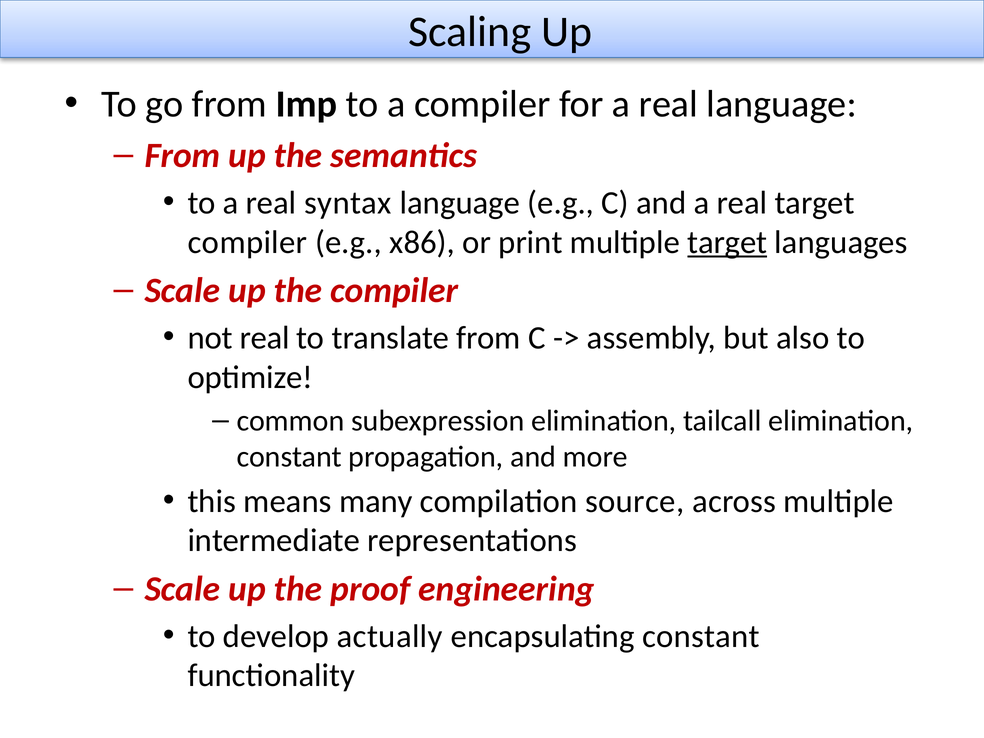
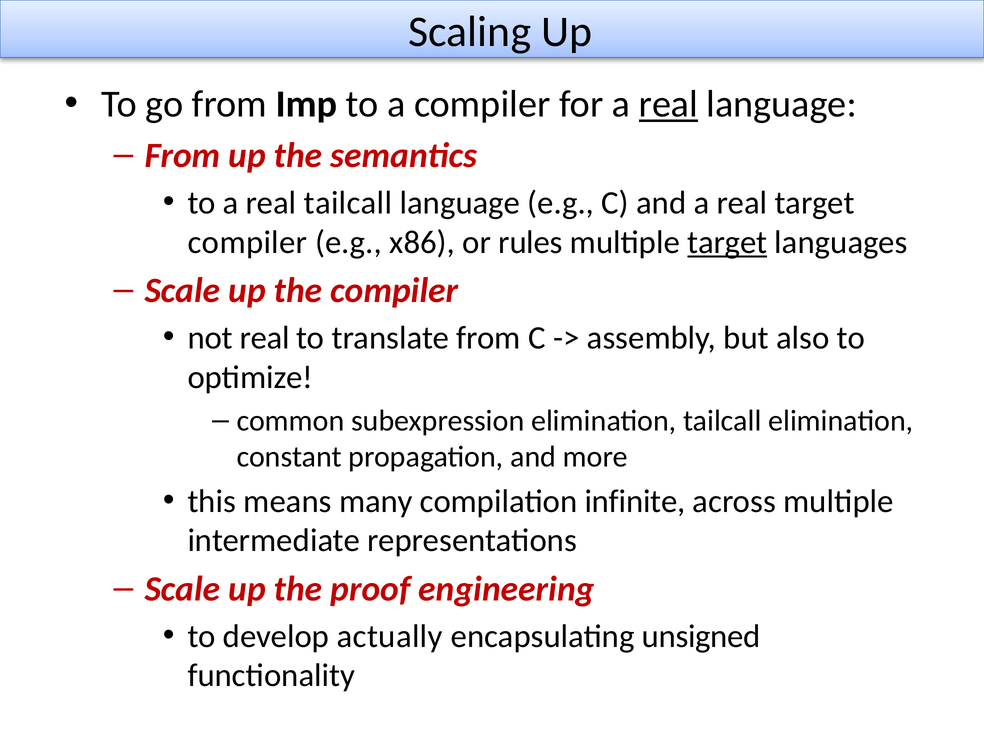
real at (668, 104) underline: none -> present
real syntax: syntax -> tailcall
print: print -> rules
source: source -> infinite
encapsulating constant: constant -> unsigned
